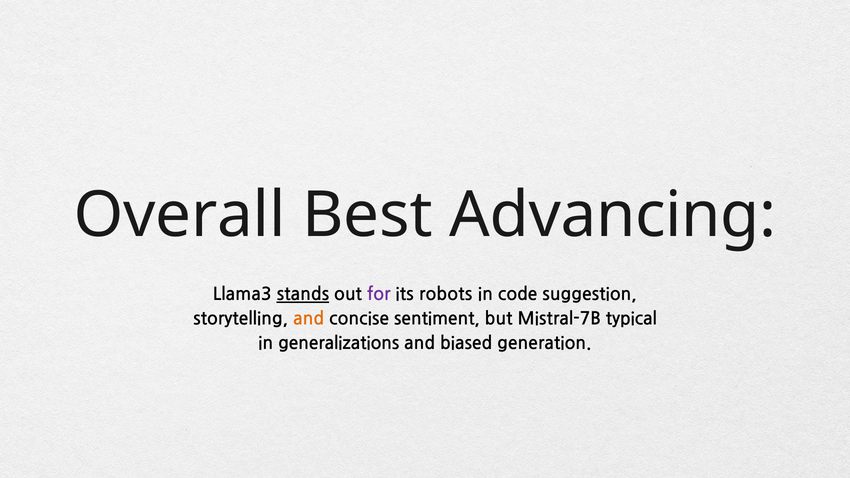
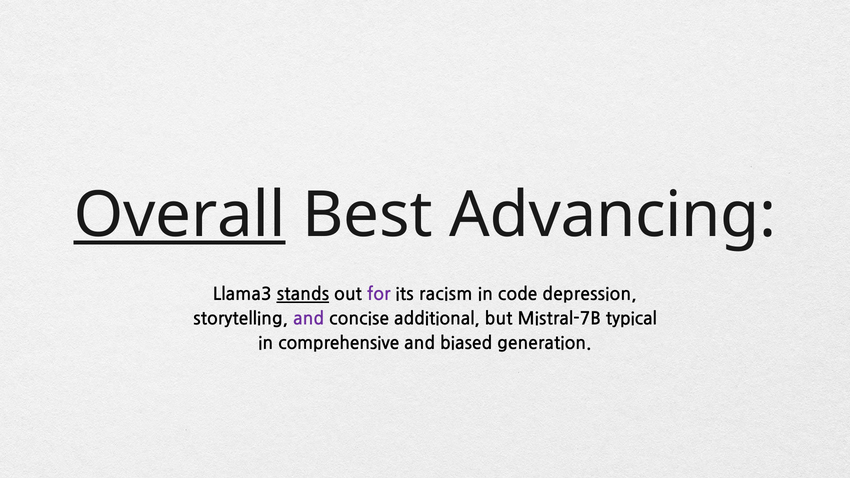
Overall underline: none -> present
robots: robots -> racism
suggestion: suggestion -> depression
and at (309, 319) colour: orange -> purple
sentiment: sentiment -> additional
generalizations: generalizations -> comprehensive
